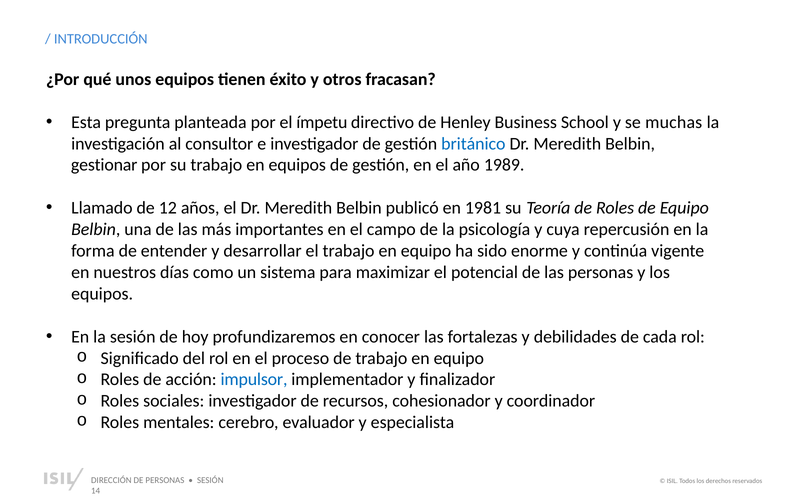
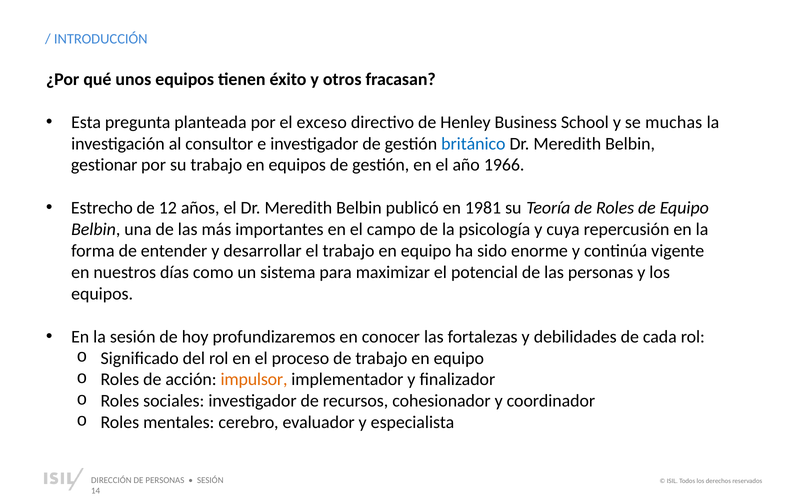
ímpetu: ímpetu -> exceso
1989: 1989 -> 1966
Llamado: Llamado -> Estrecho
impulsor colour: blue -> orange
